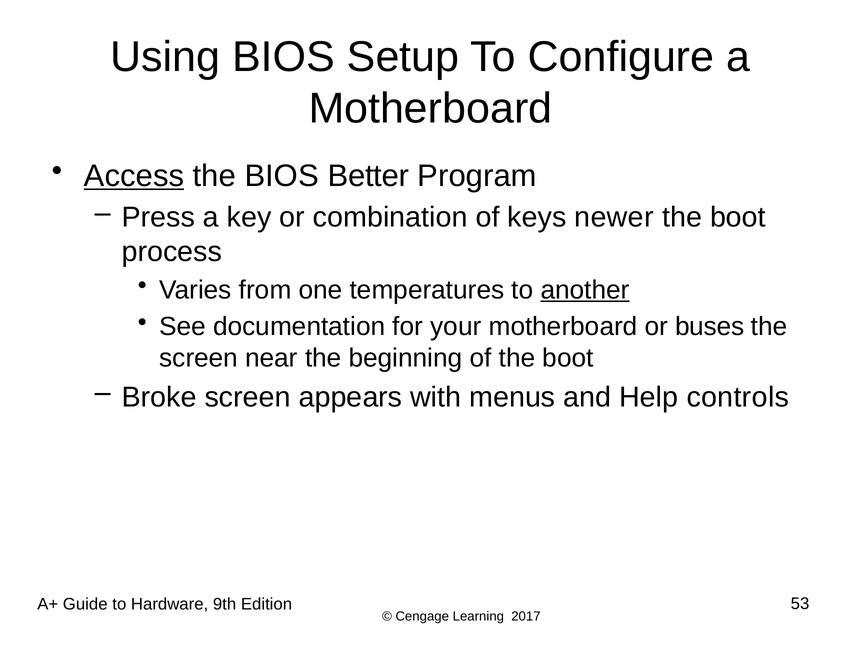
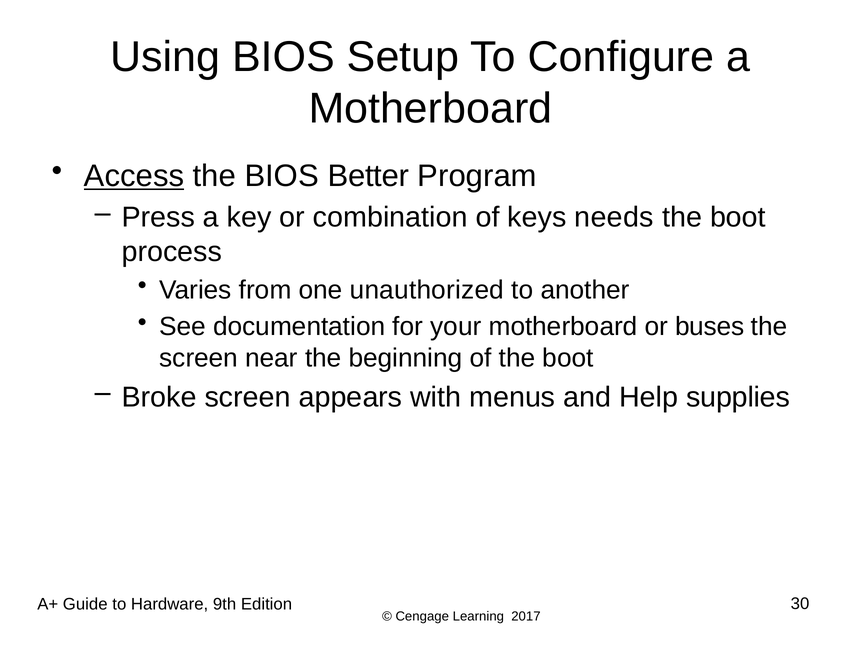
newer: newer -> needs
temperatures: temperatures -> unauthorized
another underline: present -> none
controls: controls -> supplies
53: 53 -> 30
